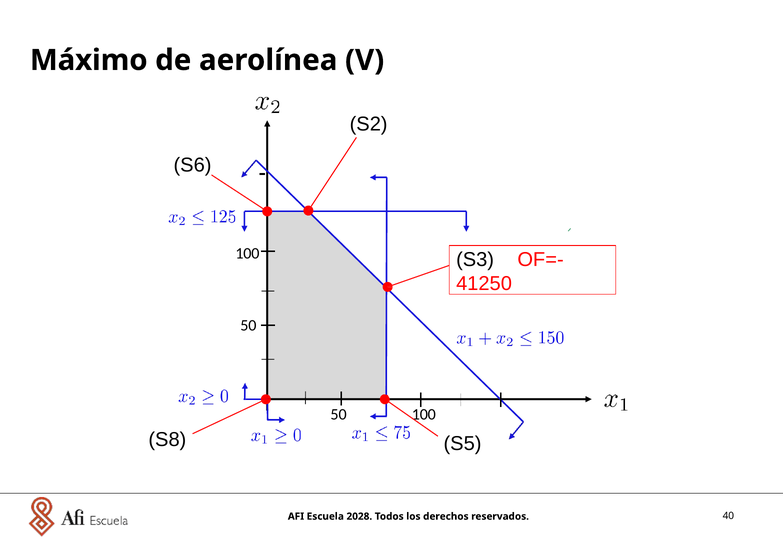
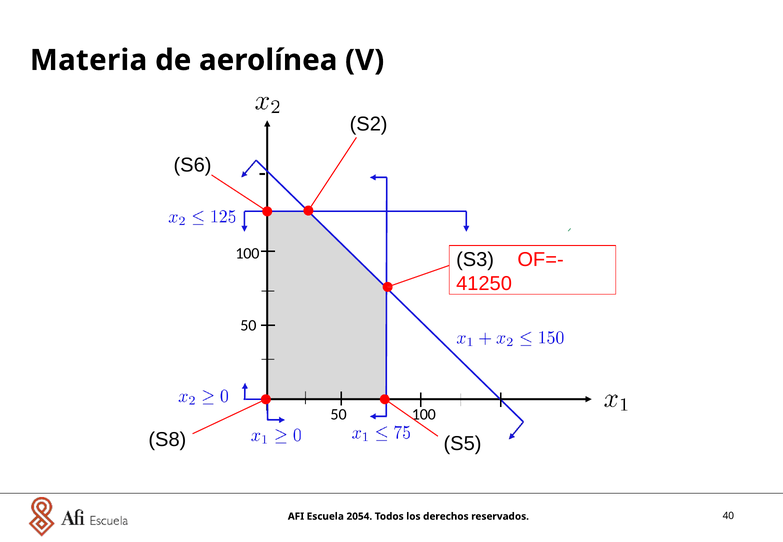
Máximo: Máximo -> Materia
2028: 2028 -> 2054
